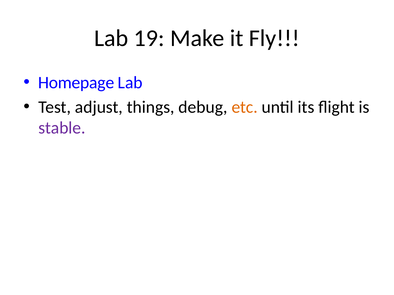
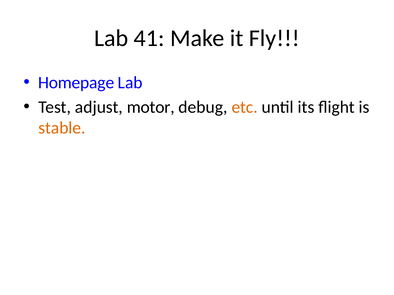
19: 19 -> 41
things: things -> motor
stable colour: purple -> orange
